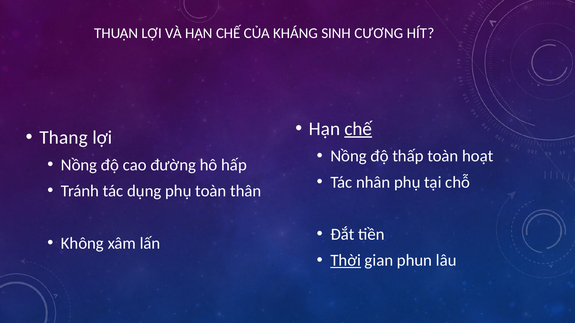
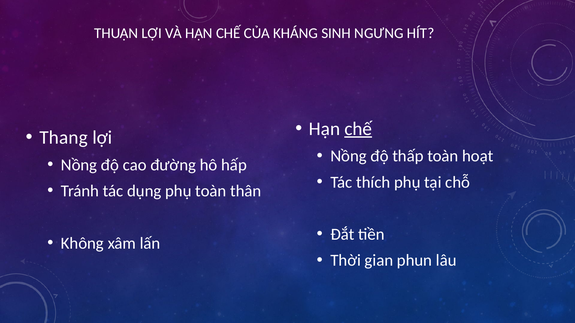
CƯƠNG: CƯƠNG -> NGƯNG
nhân: nhân -> thích
Thời underline: present -> none
